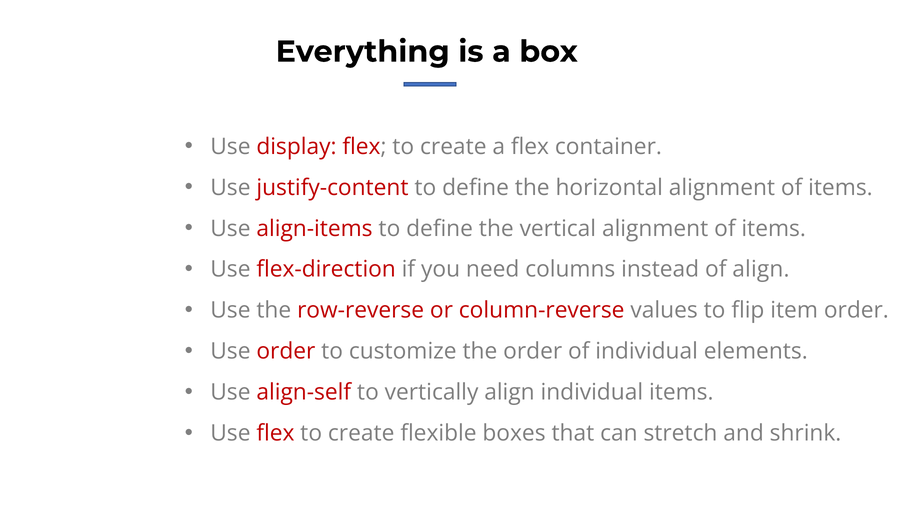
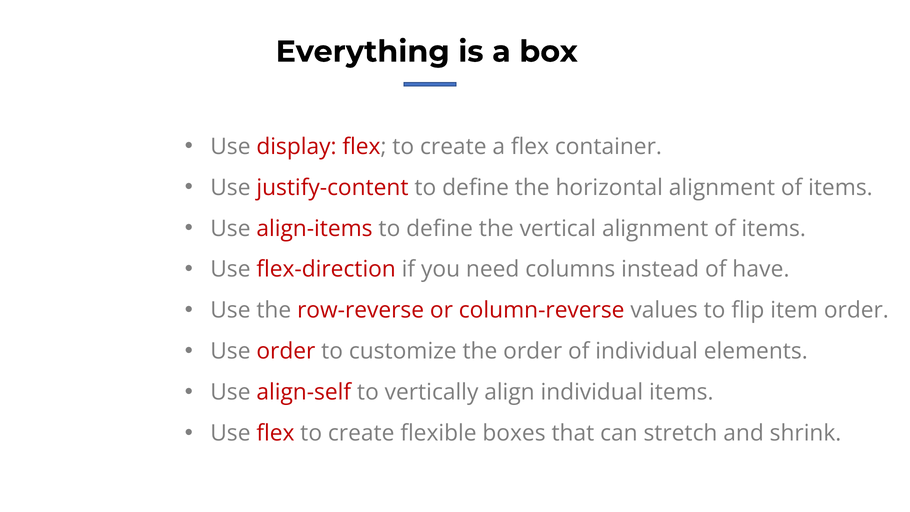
of align: align -> have
